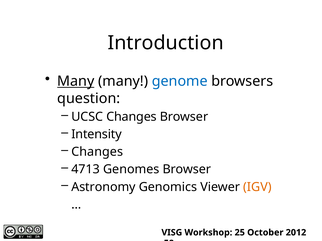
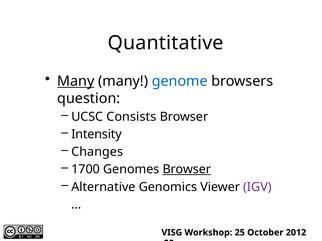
Introduction: Introduction -> Quantitative
UCSC Changes: Changes -> Consists
4713: 4713 -> 1700
Browser at (187, 170) underline: none -> present
Astronomy: Astronomy -> Alternative
IGV colour: orange -> purple
